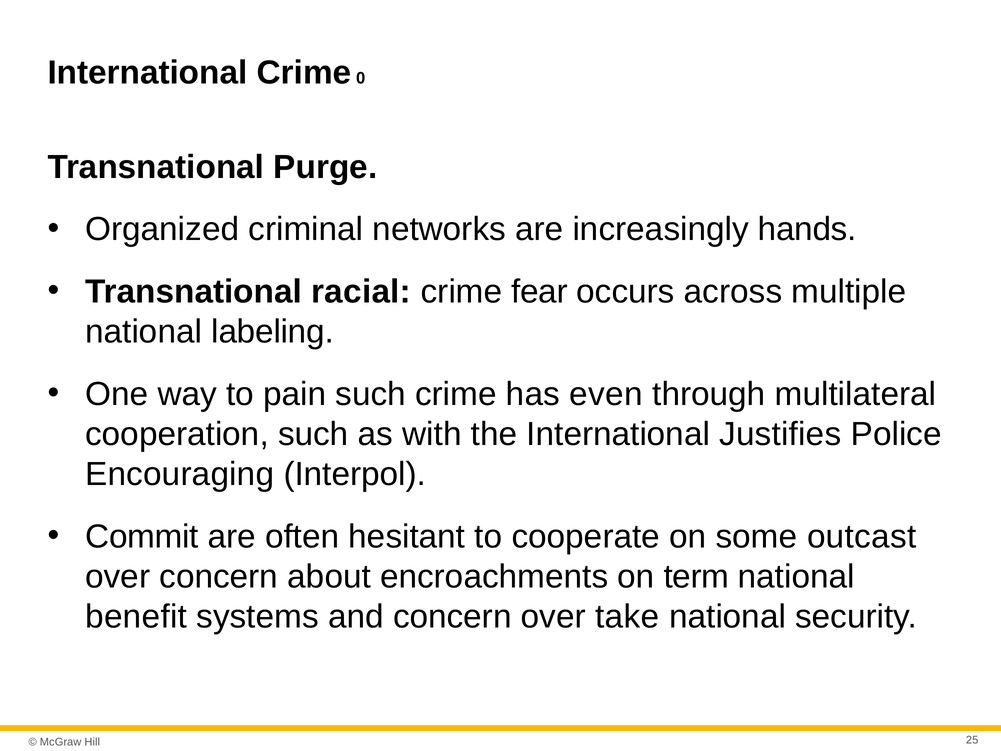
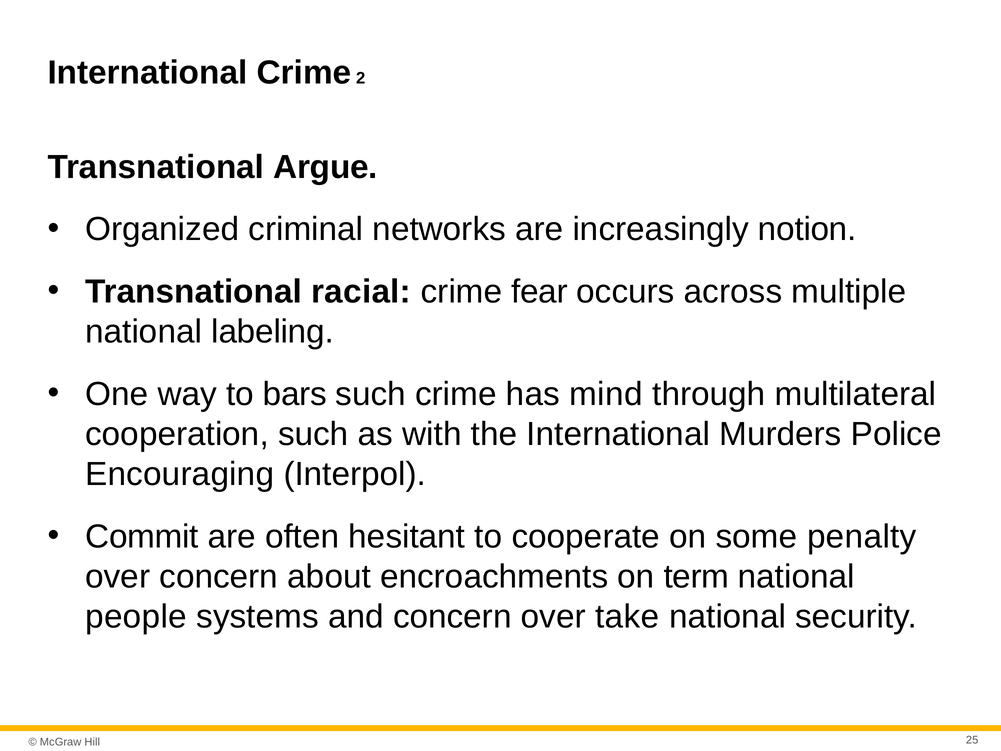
0: 0 -> 2
Purge: Purge -> Argue
hands: hands -> notion
pain: pain -> bars
even: even -> mind
Justifies: Justifies -> Murders
outcast: outcast -> penalty
benefit: benefit -> people
